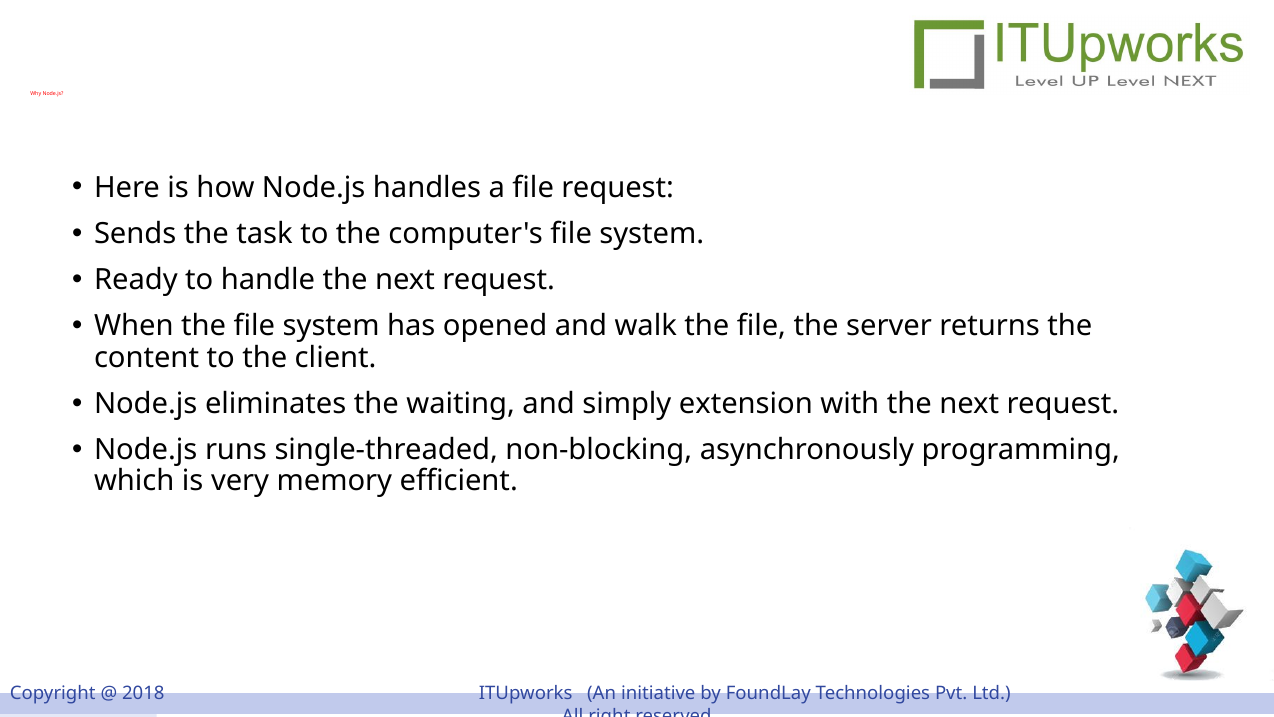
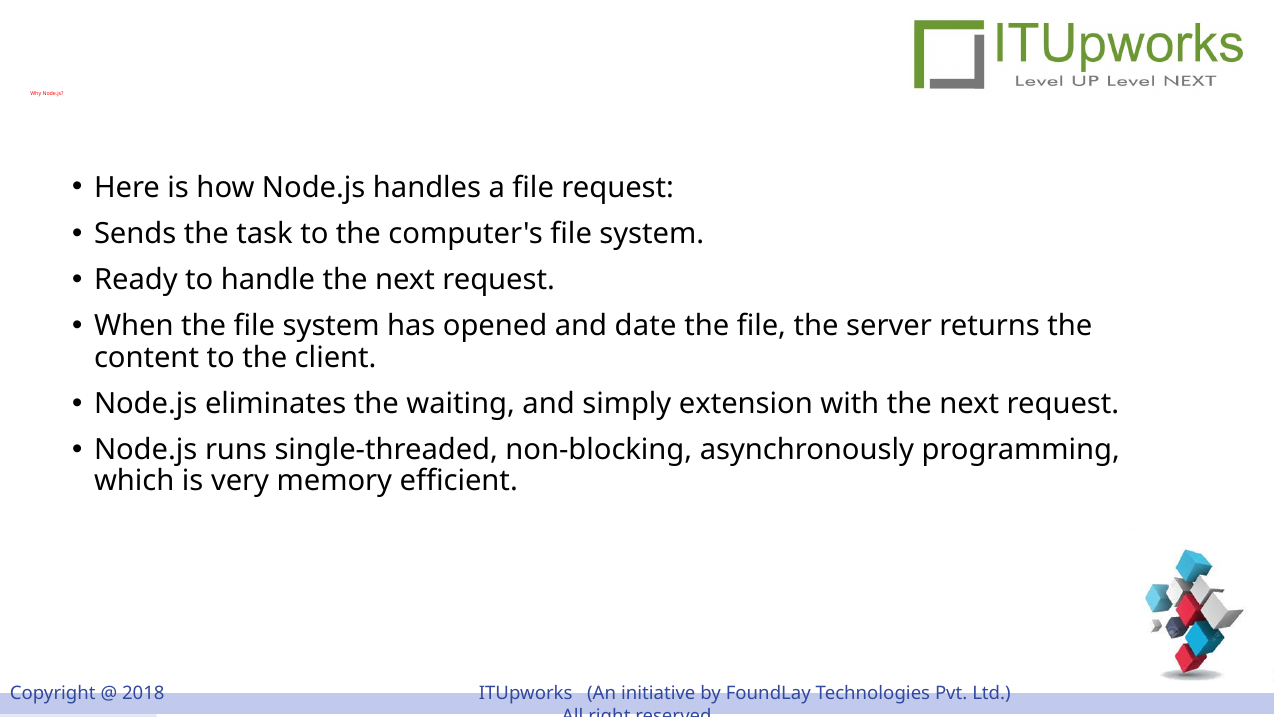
walk: walk -> date
